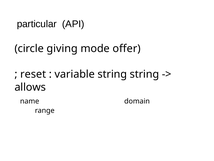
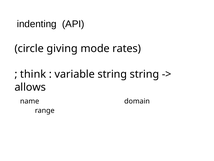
particular: particular -> indenting
offer: offer -> rates
reset: reset -> think
